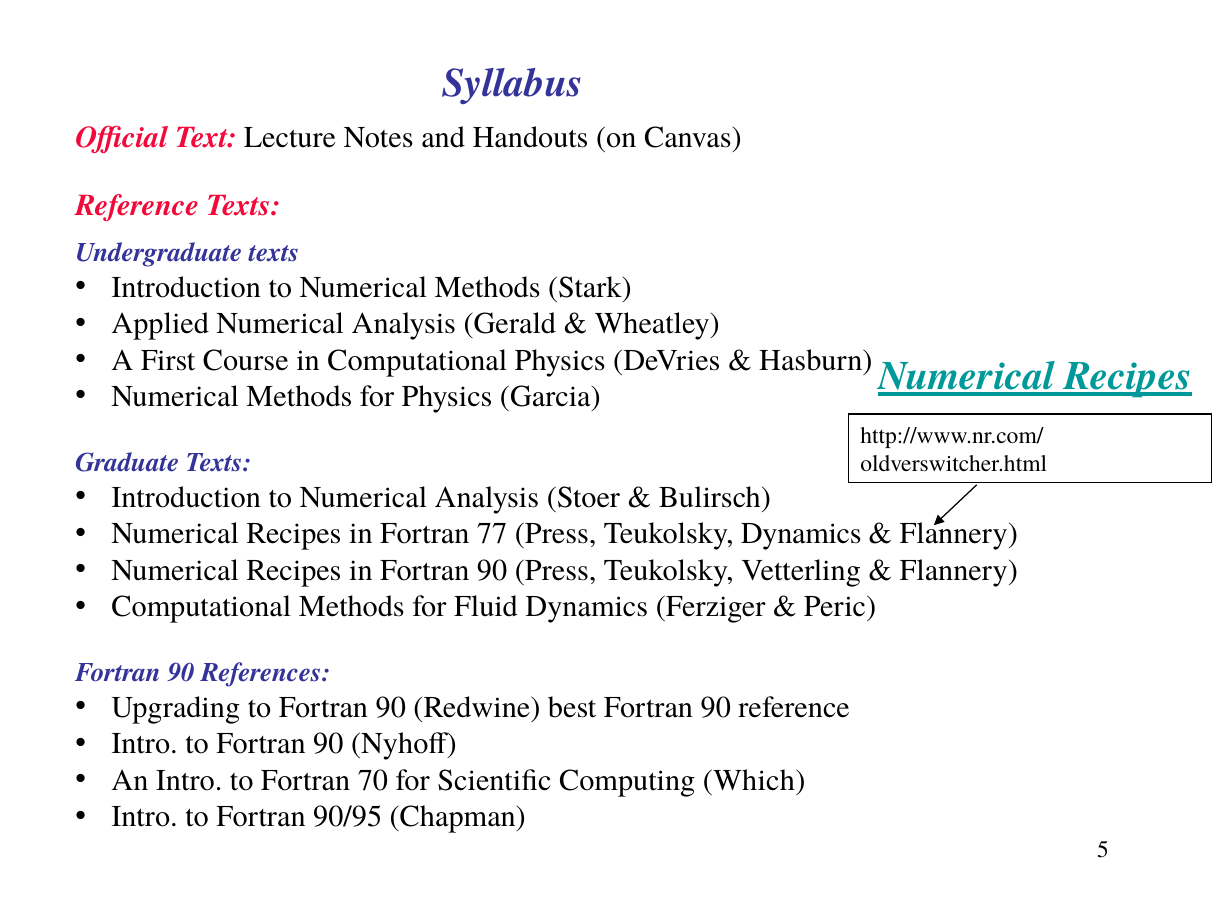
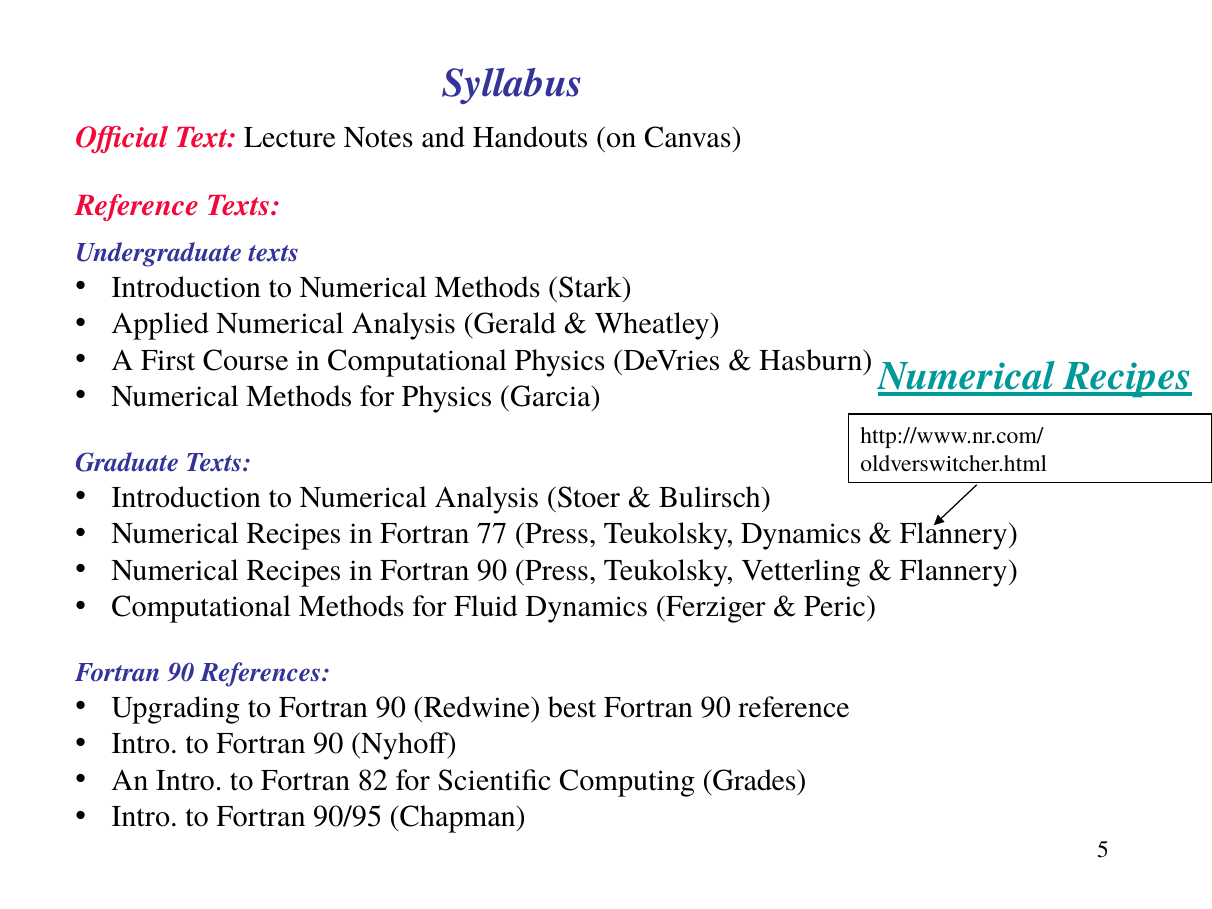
70: 70 -> 82
Which: Which -> Grades
